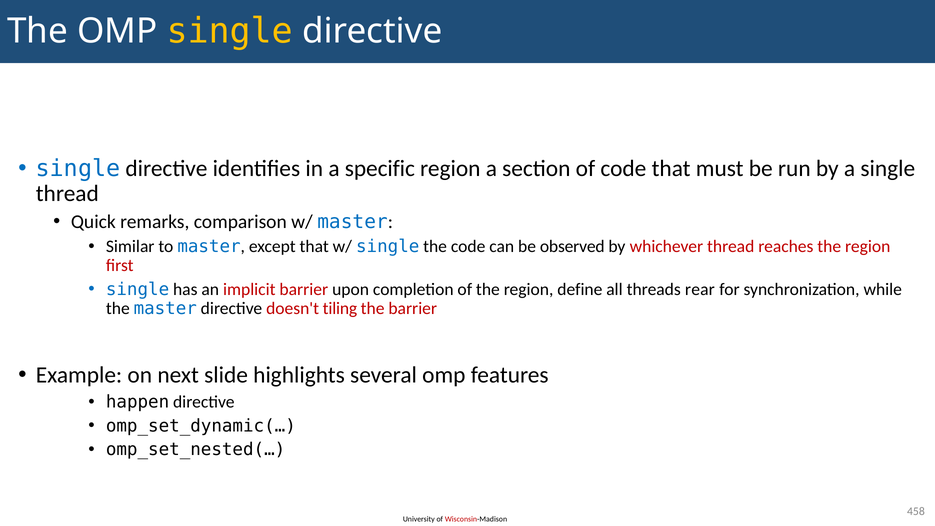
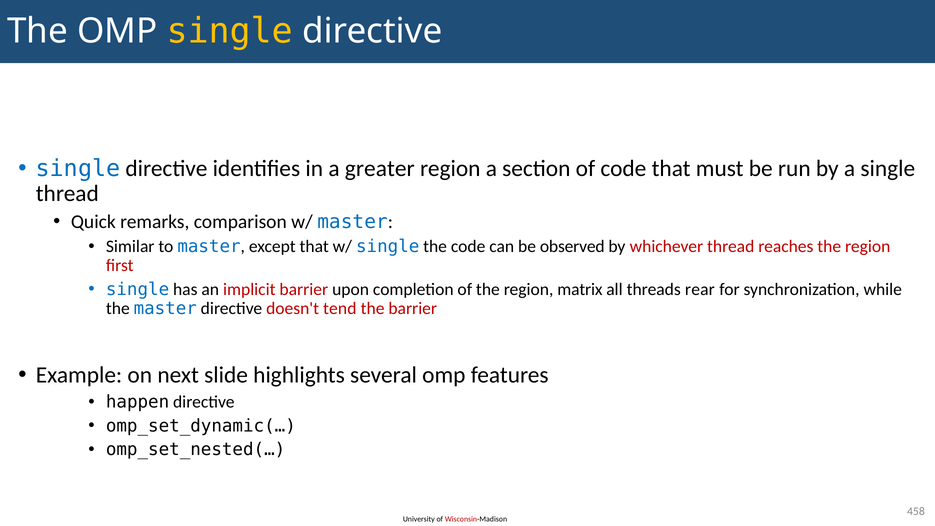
specific: specific -> greater
define: define -> matrix
tiling: tiling -> tend
